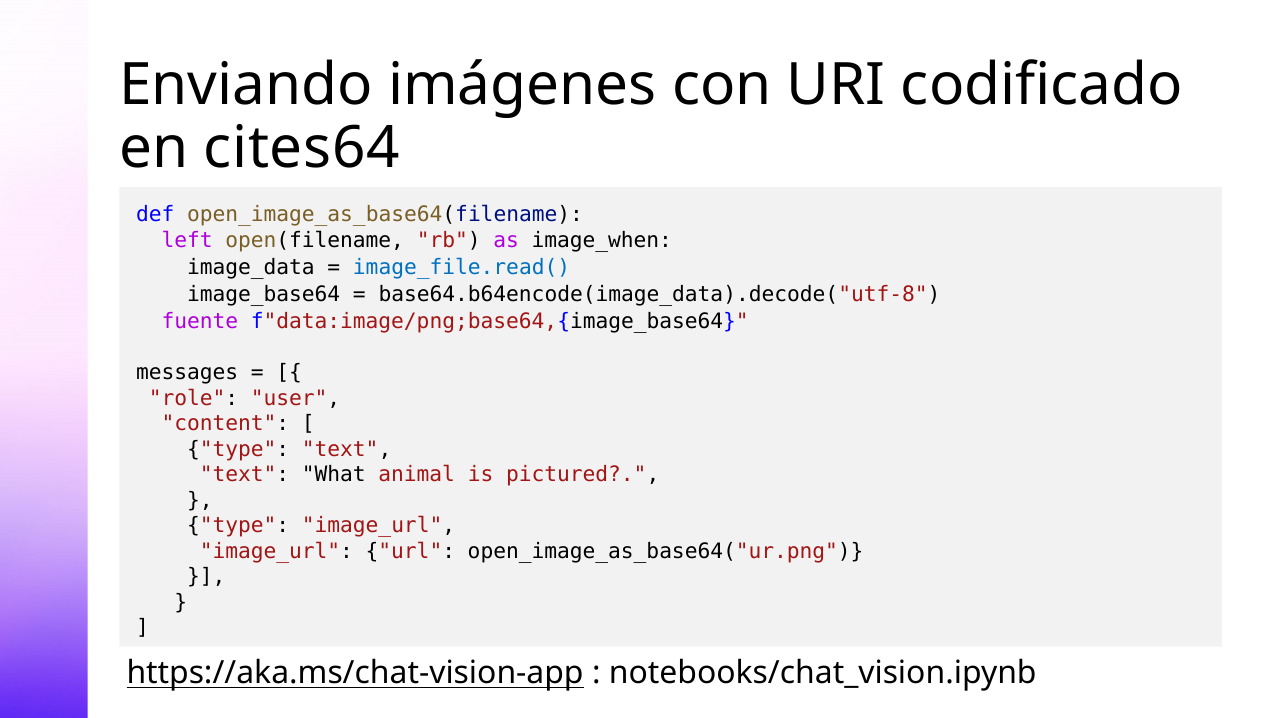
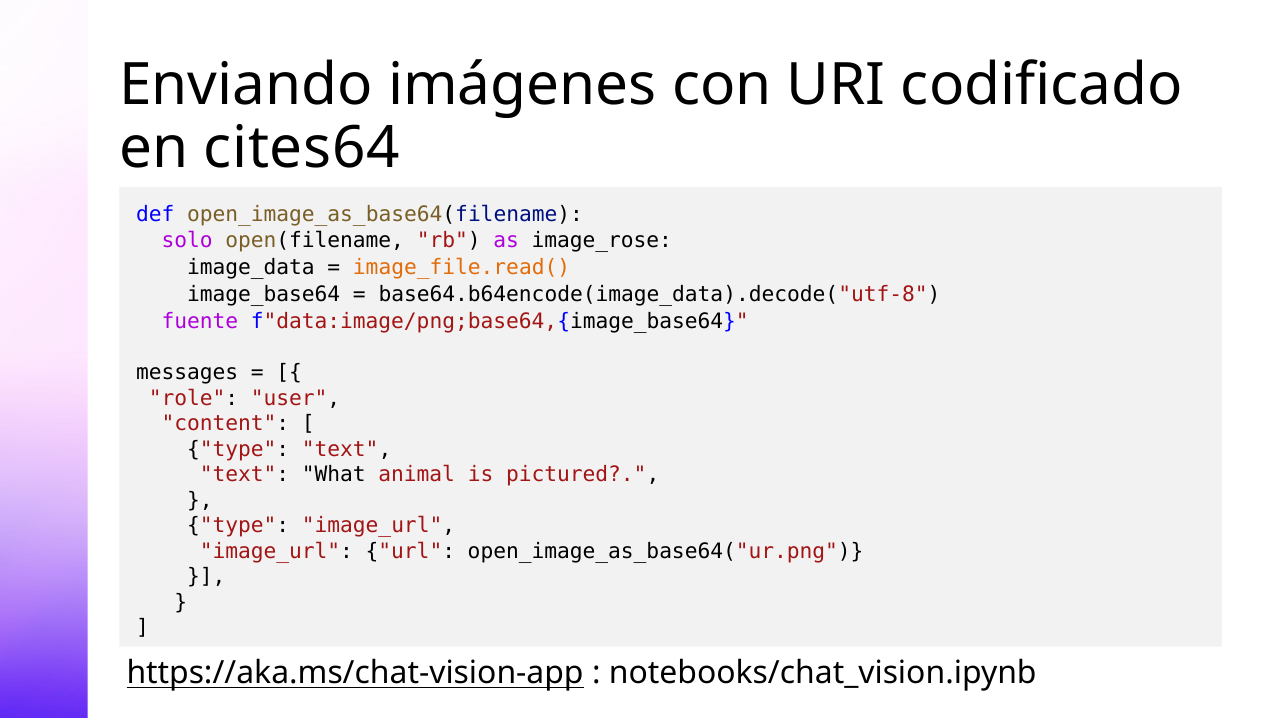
left: left -> solo
image_when: image_when -> image_rose
image_file.read( colour: blue -> orange
